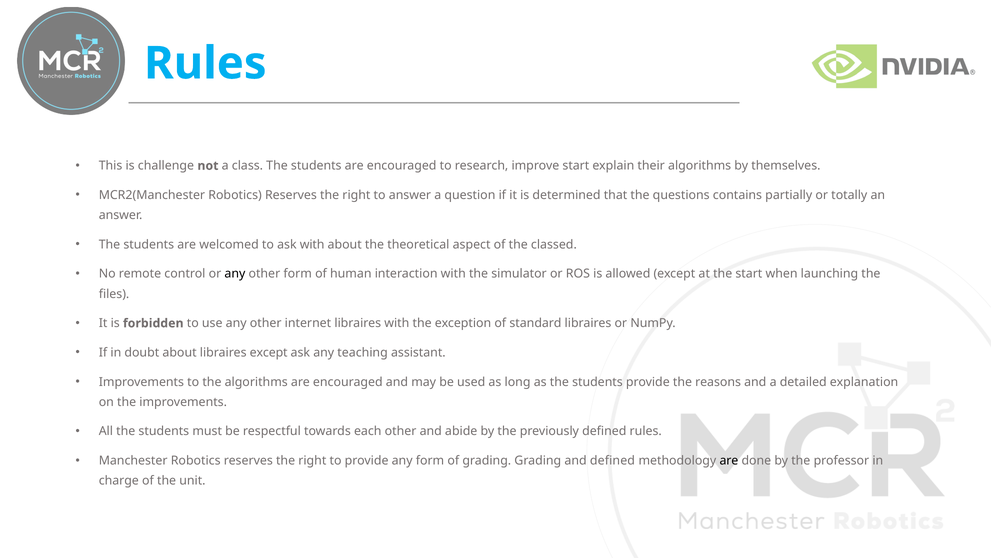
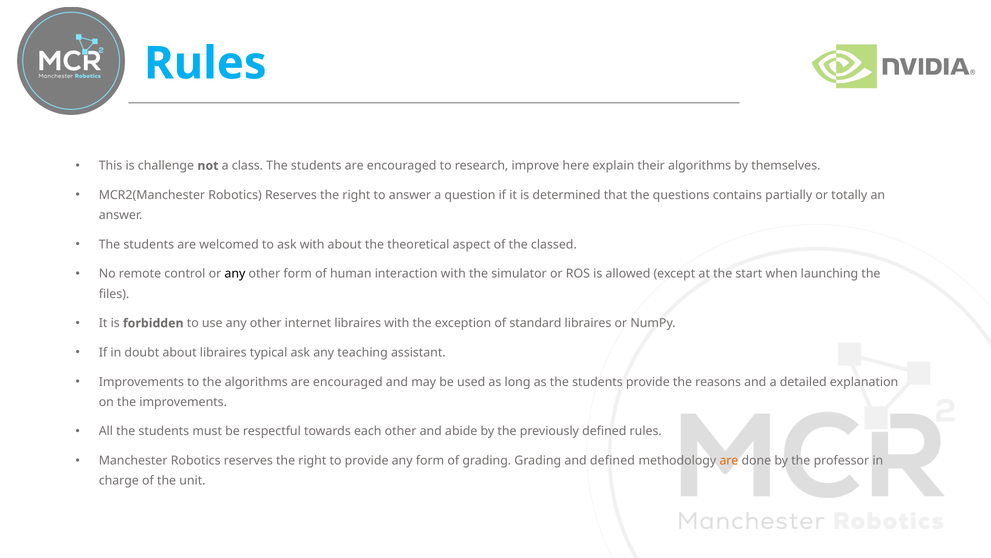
improve start: start -> here
libraires except: except -> typical
are at (729, 460) colour: black -> orange
